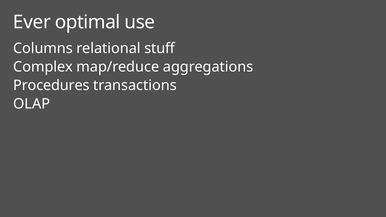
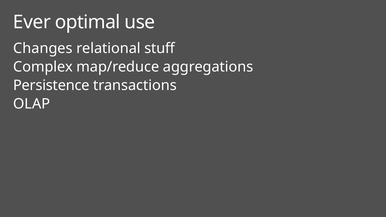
Columns: Columns -> Changes
Procedures: Procedures -> Persistence
